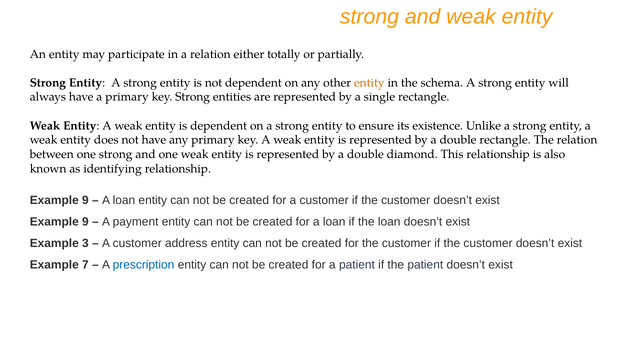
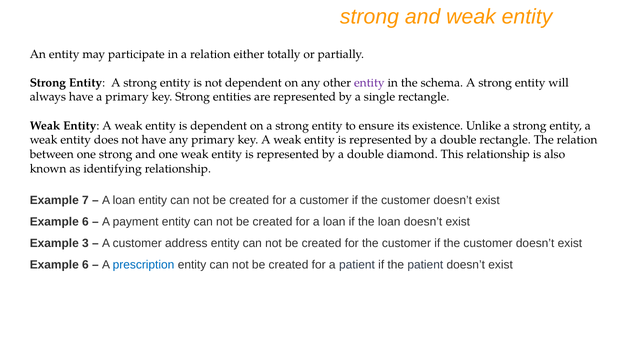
entity at (369, 83) colour: orange -> purple
9 at (85, 200): 9 -> 7
9 at (85, 222): 9 -> 6
7 at (85, 265): 7 -> 6
